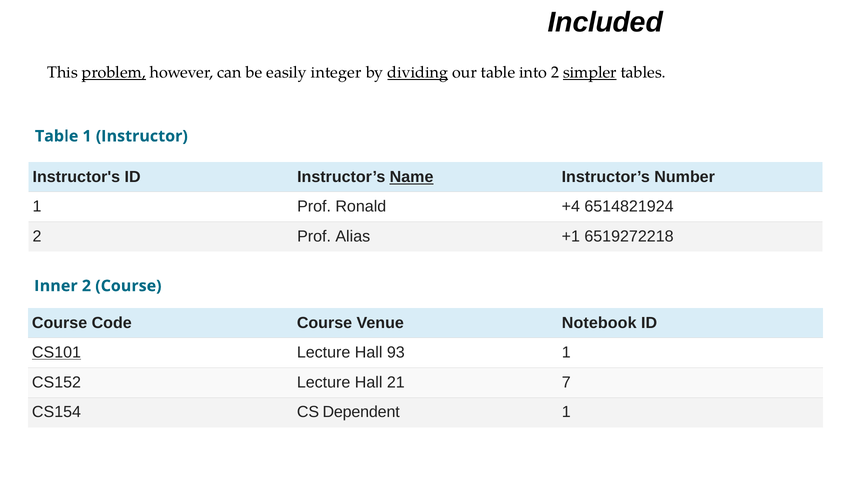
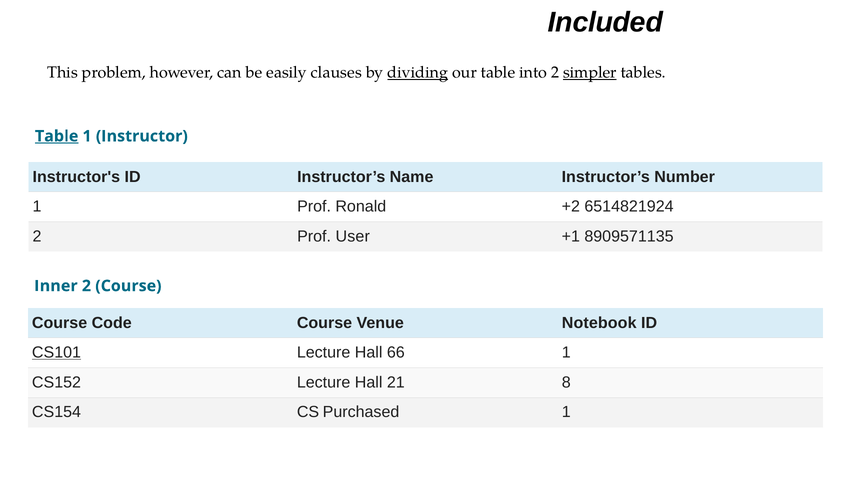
problem underline: present -> none
integer: integer -> clauses
Table at (57, 136) underline: none -> present
Name underline: present -> none
+4: +4 -> +2
Alias: Alias -> User
6519272218: 6519272218 -> 8909571135
93: 93 -> 66
7: 7 -> 8
Dependent: Dependent -> Purchased
